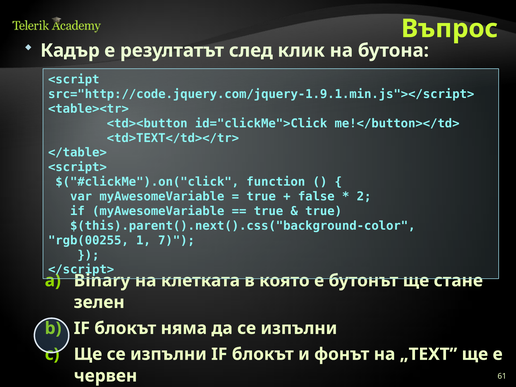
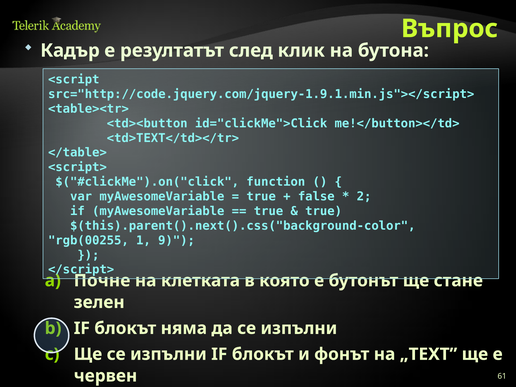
7: 7 -> 9
Binary: Binary -> Почне
